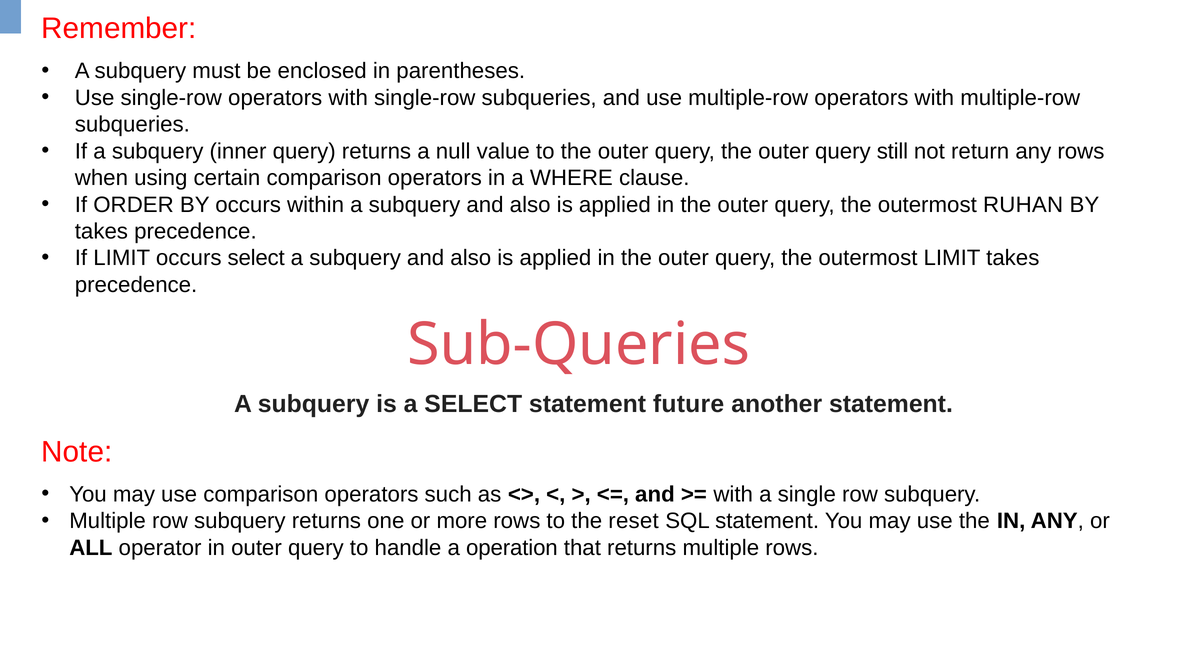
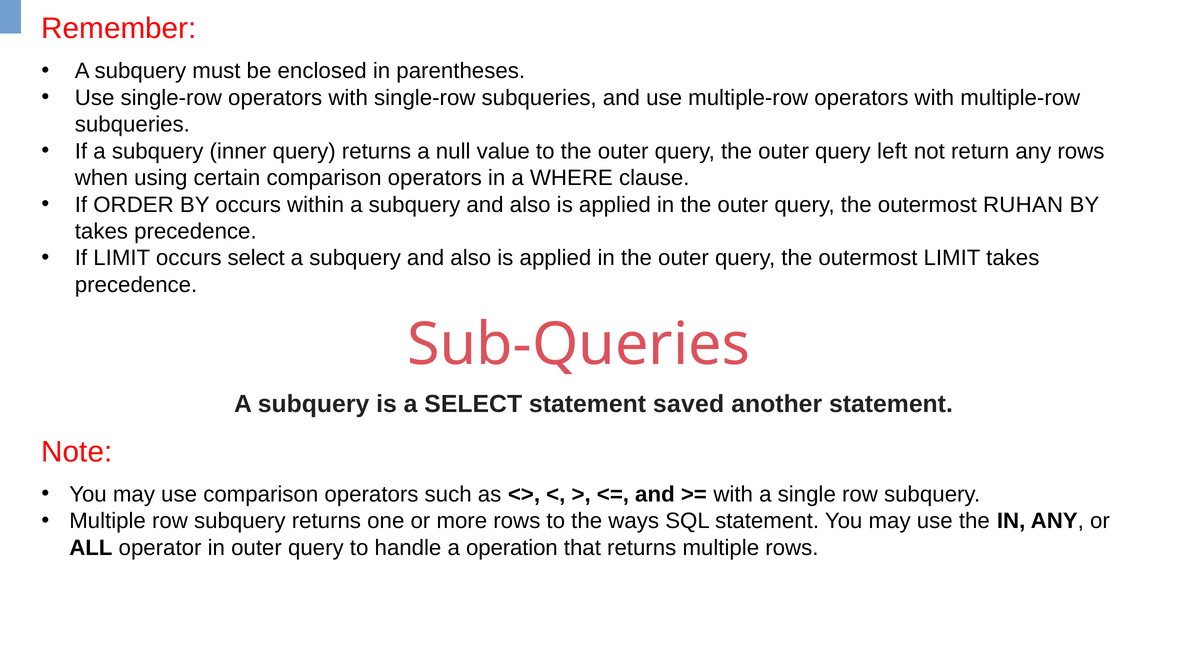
still: still -> left
future: future -> saved
reset: reset -> ways
